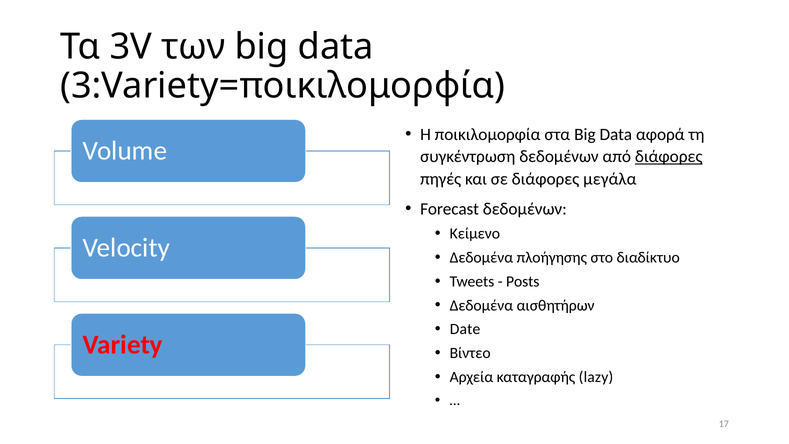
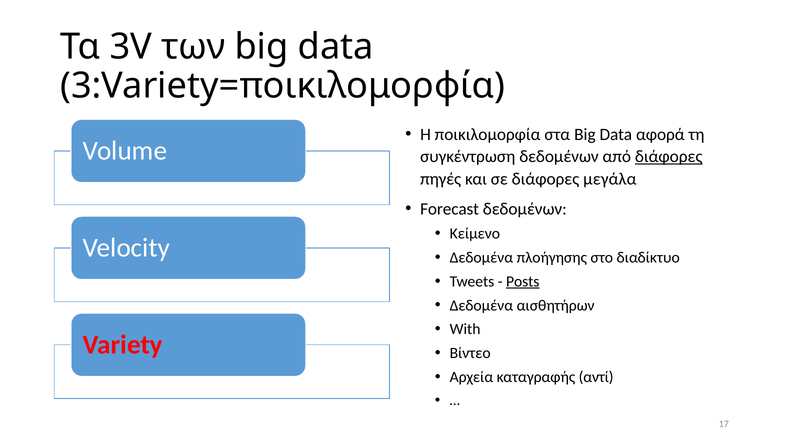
Posts underline: none -> present
Date: Date -> With
lazy: lazy -> αντί
